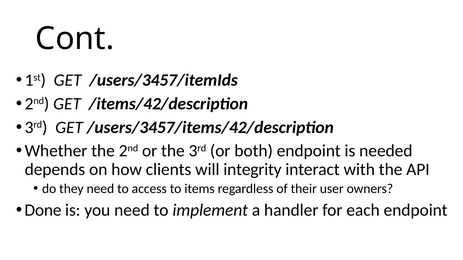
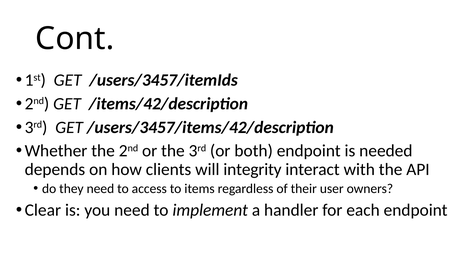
Done: Done -> Clear
